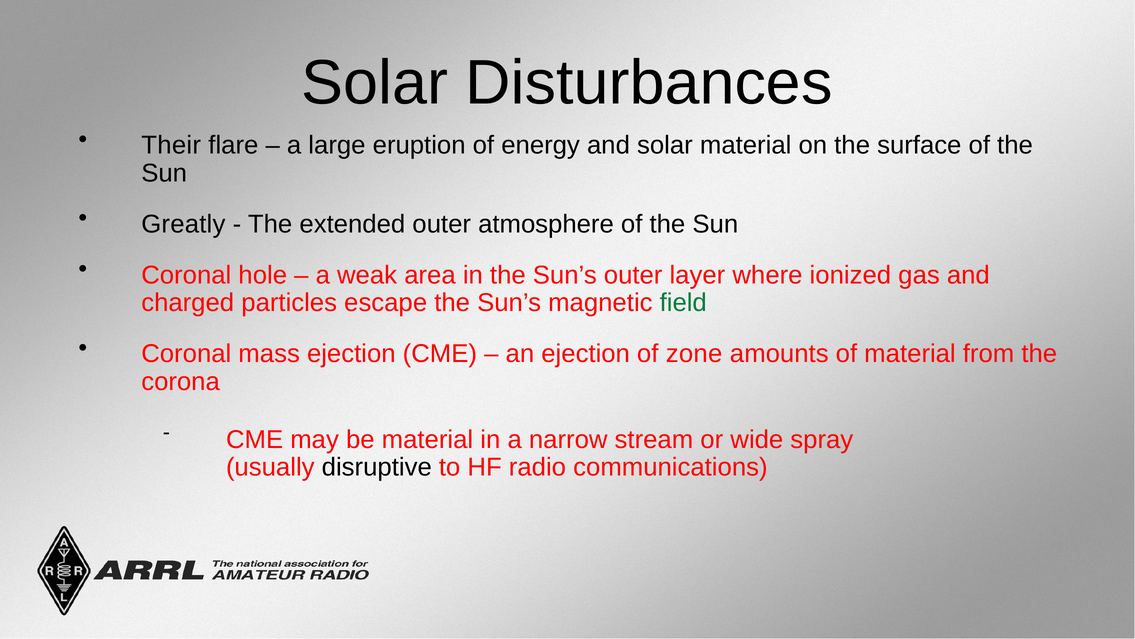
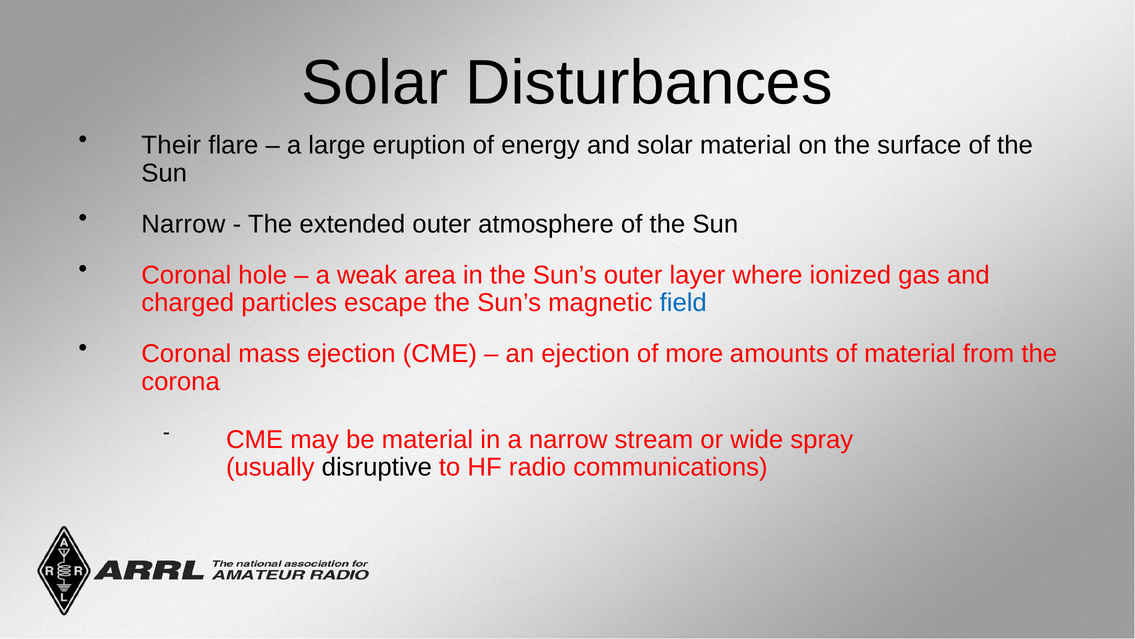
Greatly at (183, 224): Greatly -> Narrow
field colour: green -> blue
zone: zone -> more
